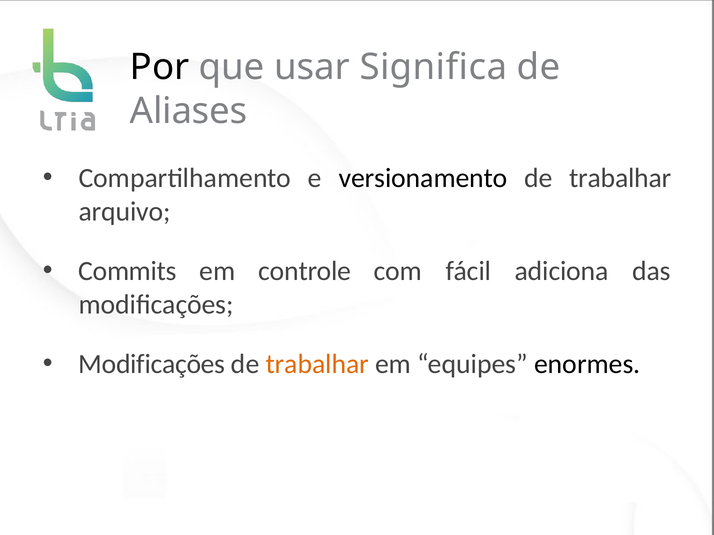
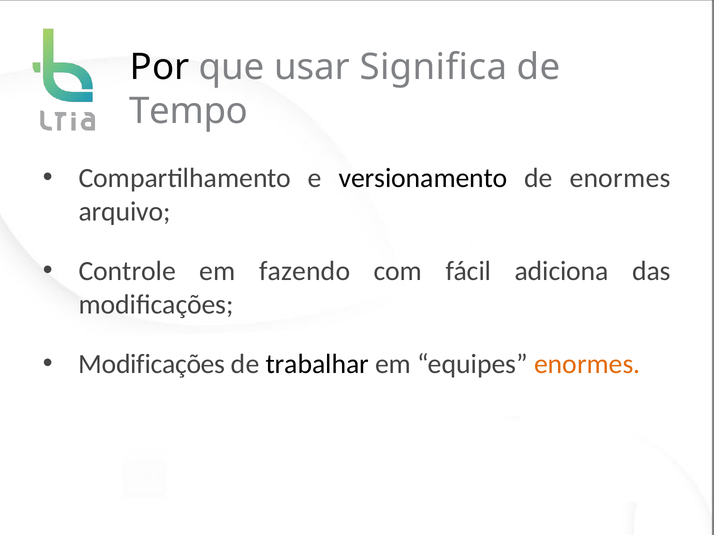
Aliases: Aliases -> Tempo
trabalhar at (620, 178): trabalhar -> enormes
Commits: Commits -> Controle
controle: controle -> fazendo
trabalhar at (317, 365) colour: orange -> black
enormes at (587, 365) colour: black -> orange
